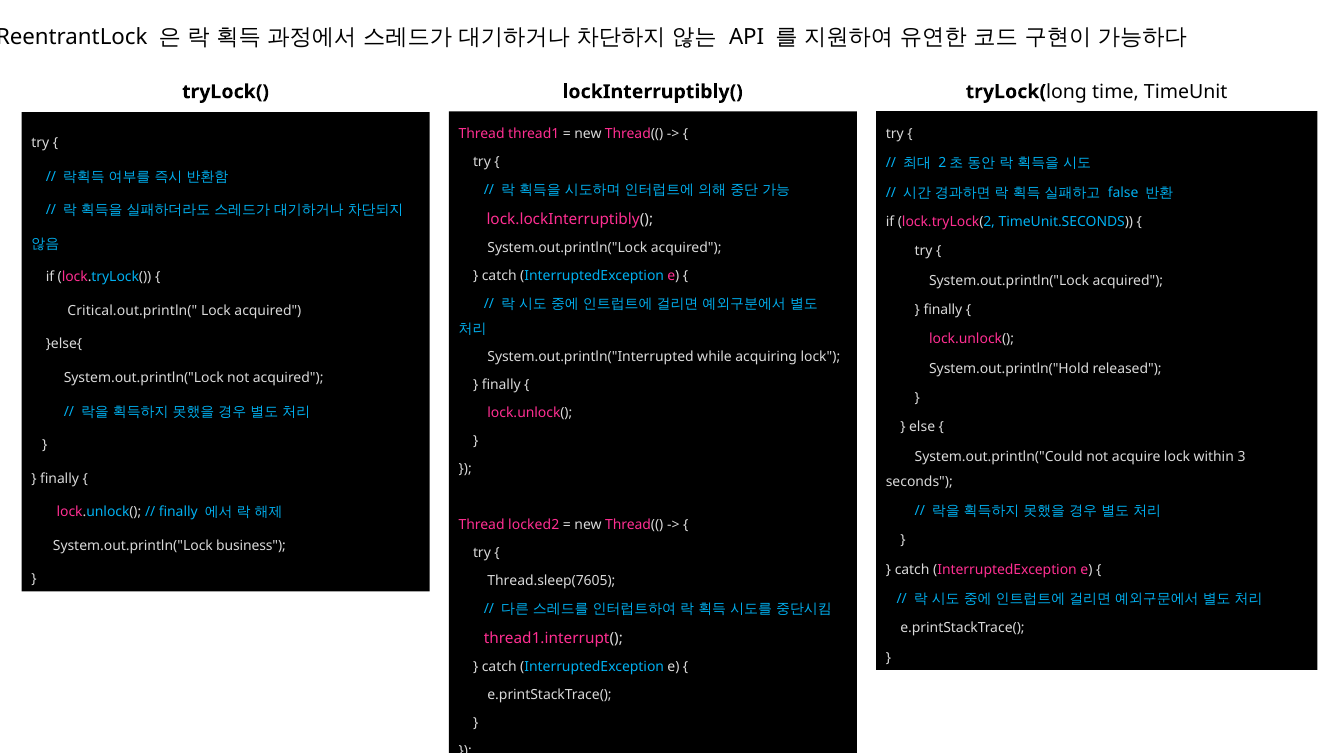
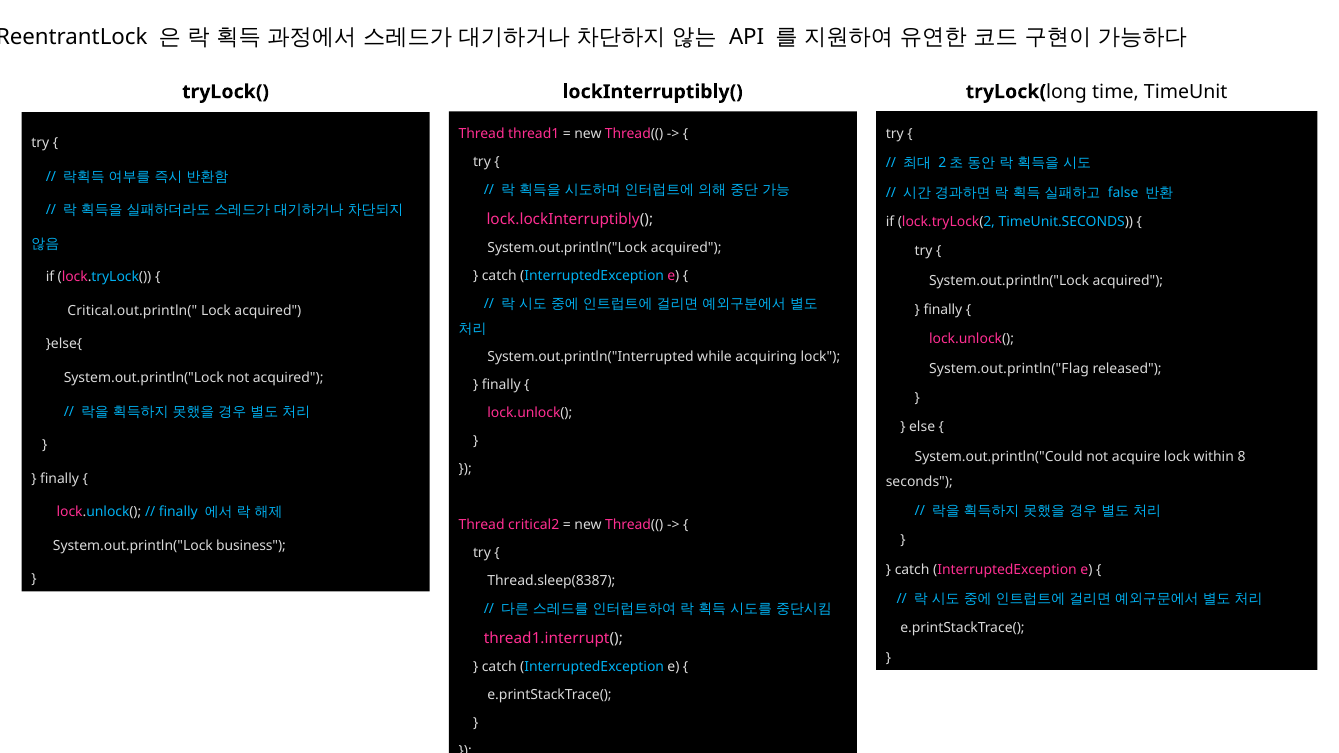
System.out.println("Hold: System.out.println("Hold -> System.out.println("Flag
3: 3 -> 8
locked2: locked2 -> critical2
Thread.sleep(7605: Thread.sleep(7605 -> Thread.sleep(8387
